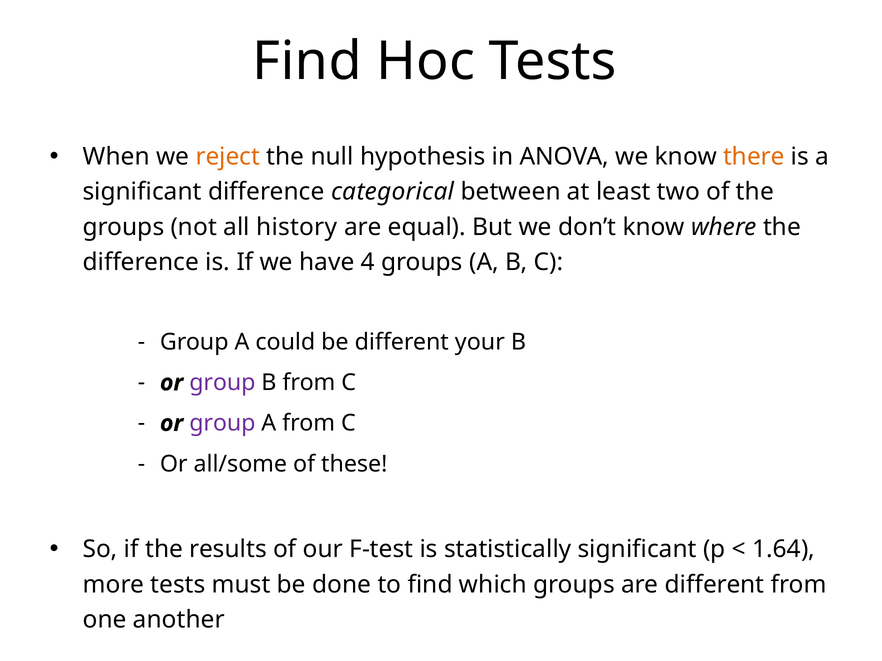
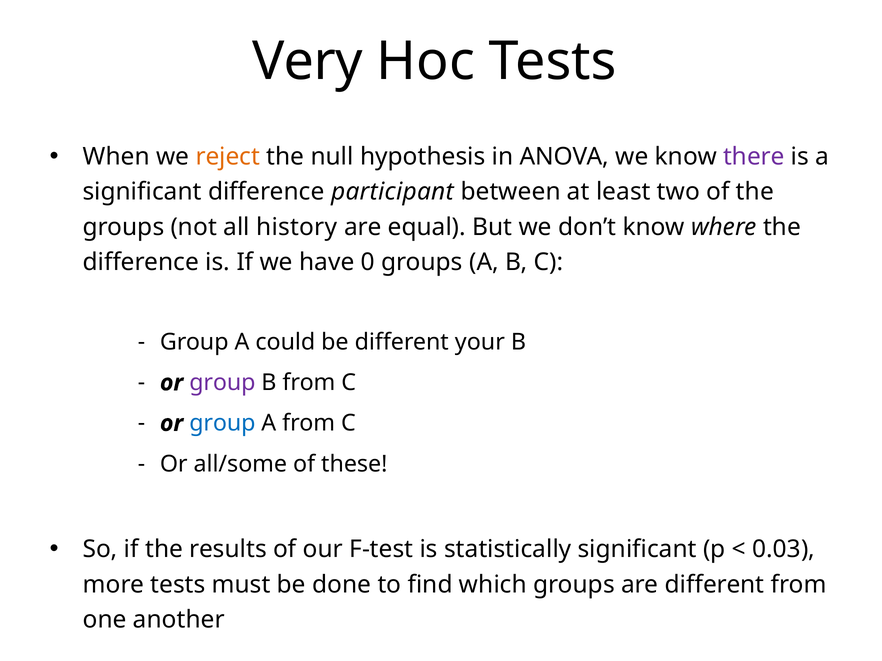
Find at (307, 62): Find -> Very
there colour: orange -> purple
categorical: categorical -> participant
4: 4 -> 0
group at (222, 424) colour: purple -> blue
1.64: 1.64 -> 0.03
